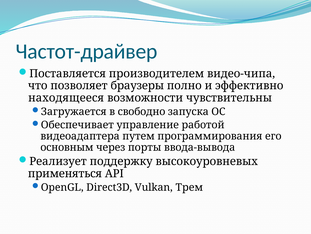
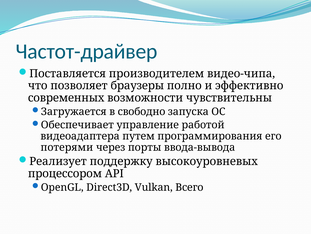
находящееся: находящееся -> современных
основным: основным -> потерями
применяться: применяться -> процессором
Трем: Трем -> Всего
